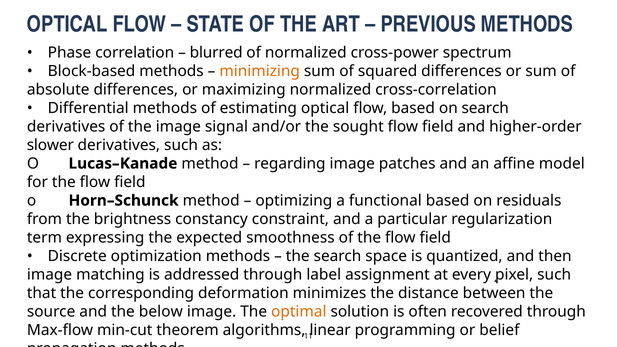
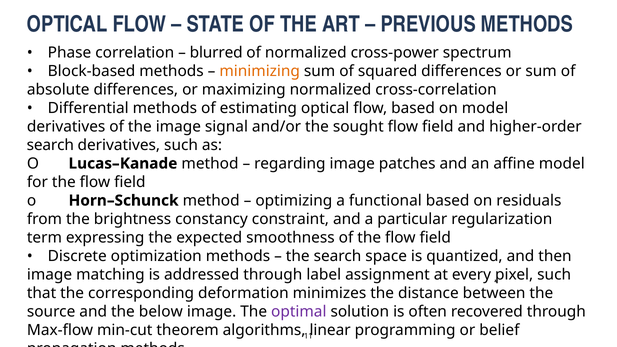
on search: search -> model
slower at (50, 145): slower -> search
optimal colour: orange -> purple
